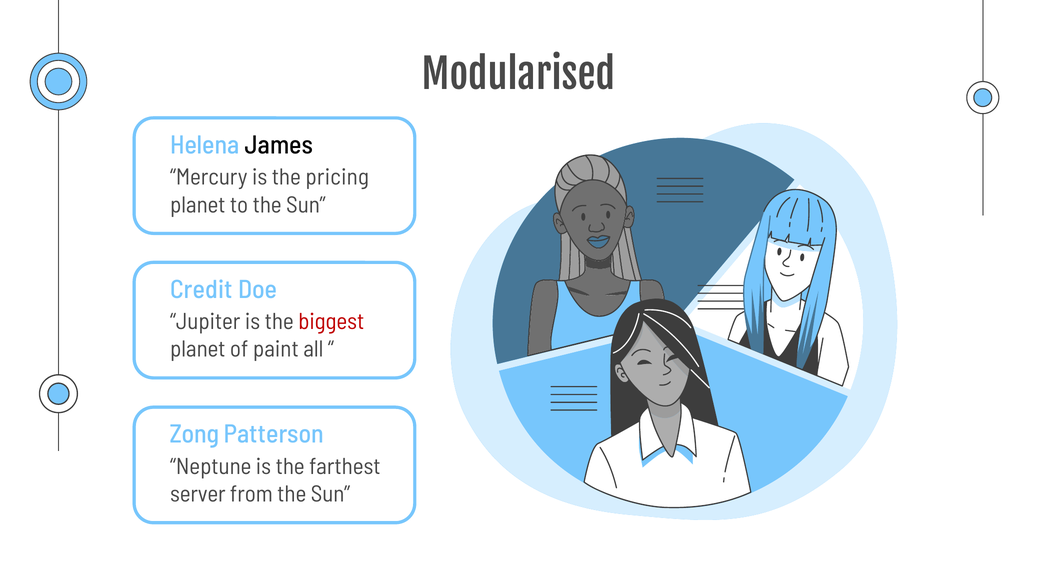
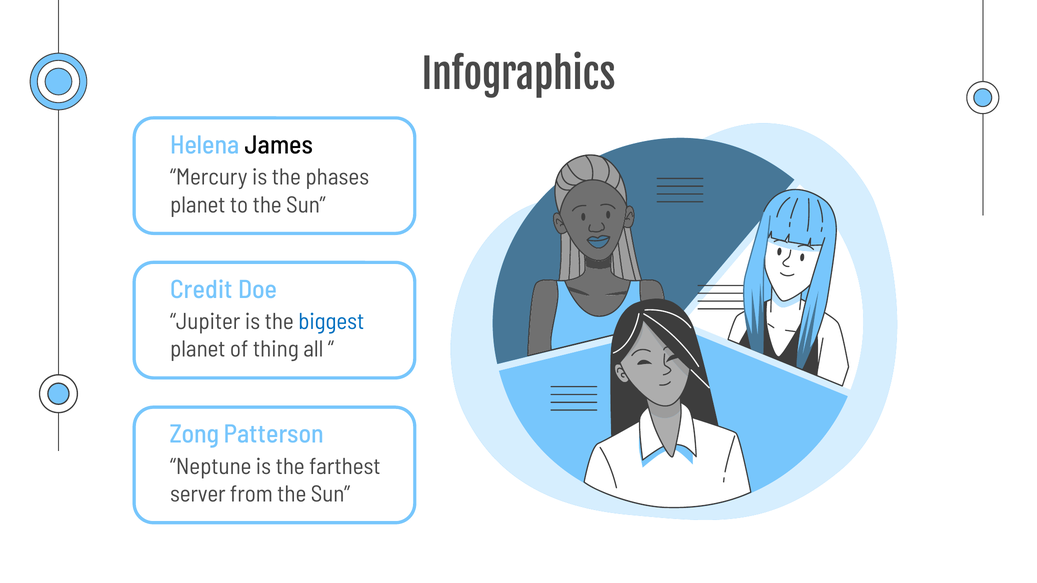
Modularised: Modularised -> Infographics
pricing: pricing -> phases
biggest colour: red -> blue
paint: paint -> thing
